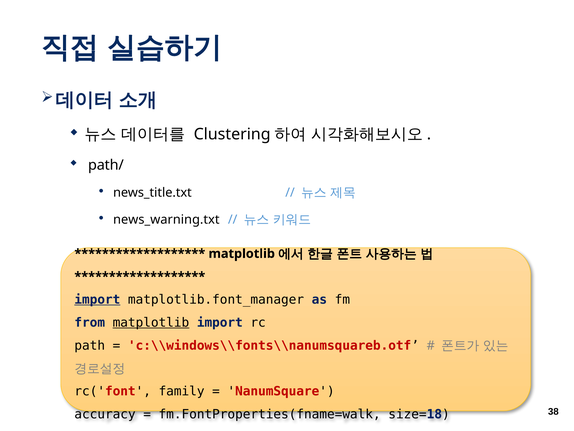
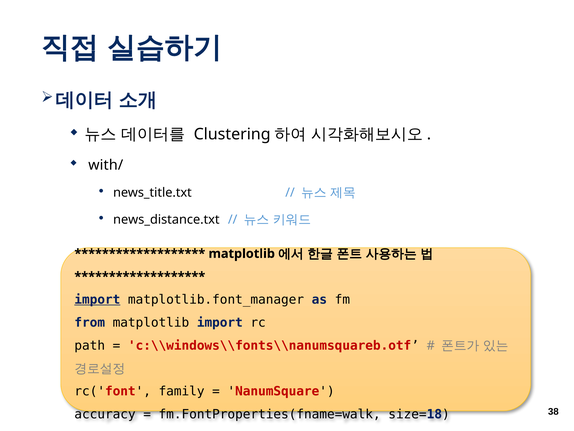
path/: path/ -> with/
news_warning.txt: news_warning.txt -> news_distance.txt
matplotlib at (151, 322) underline: present -> none
